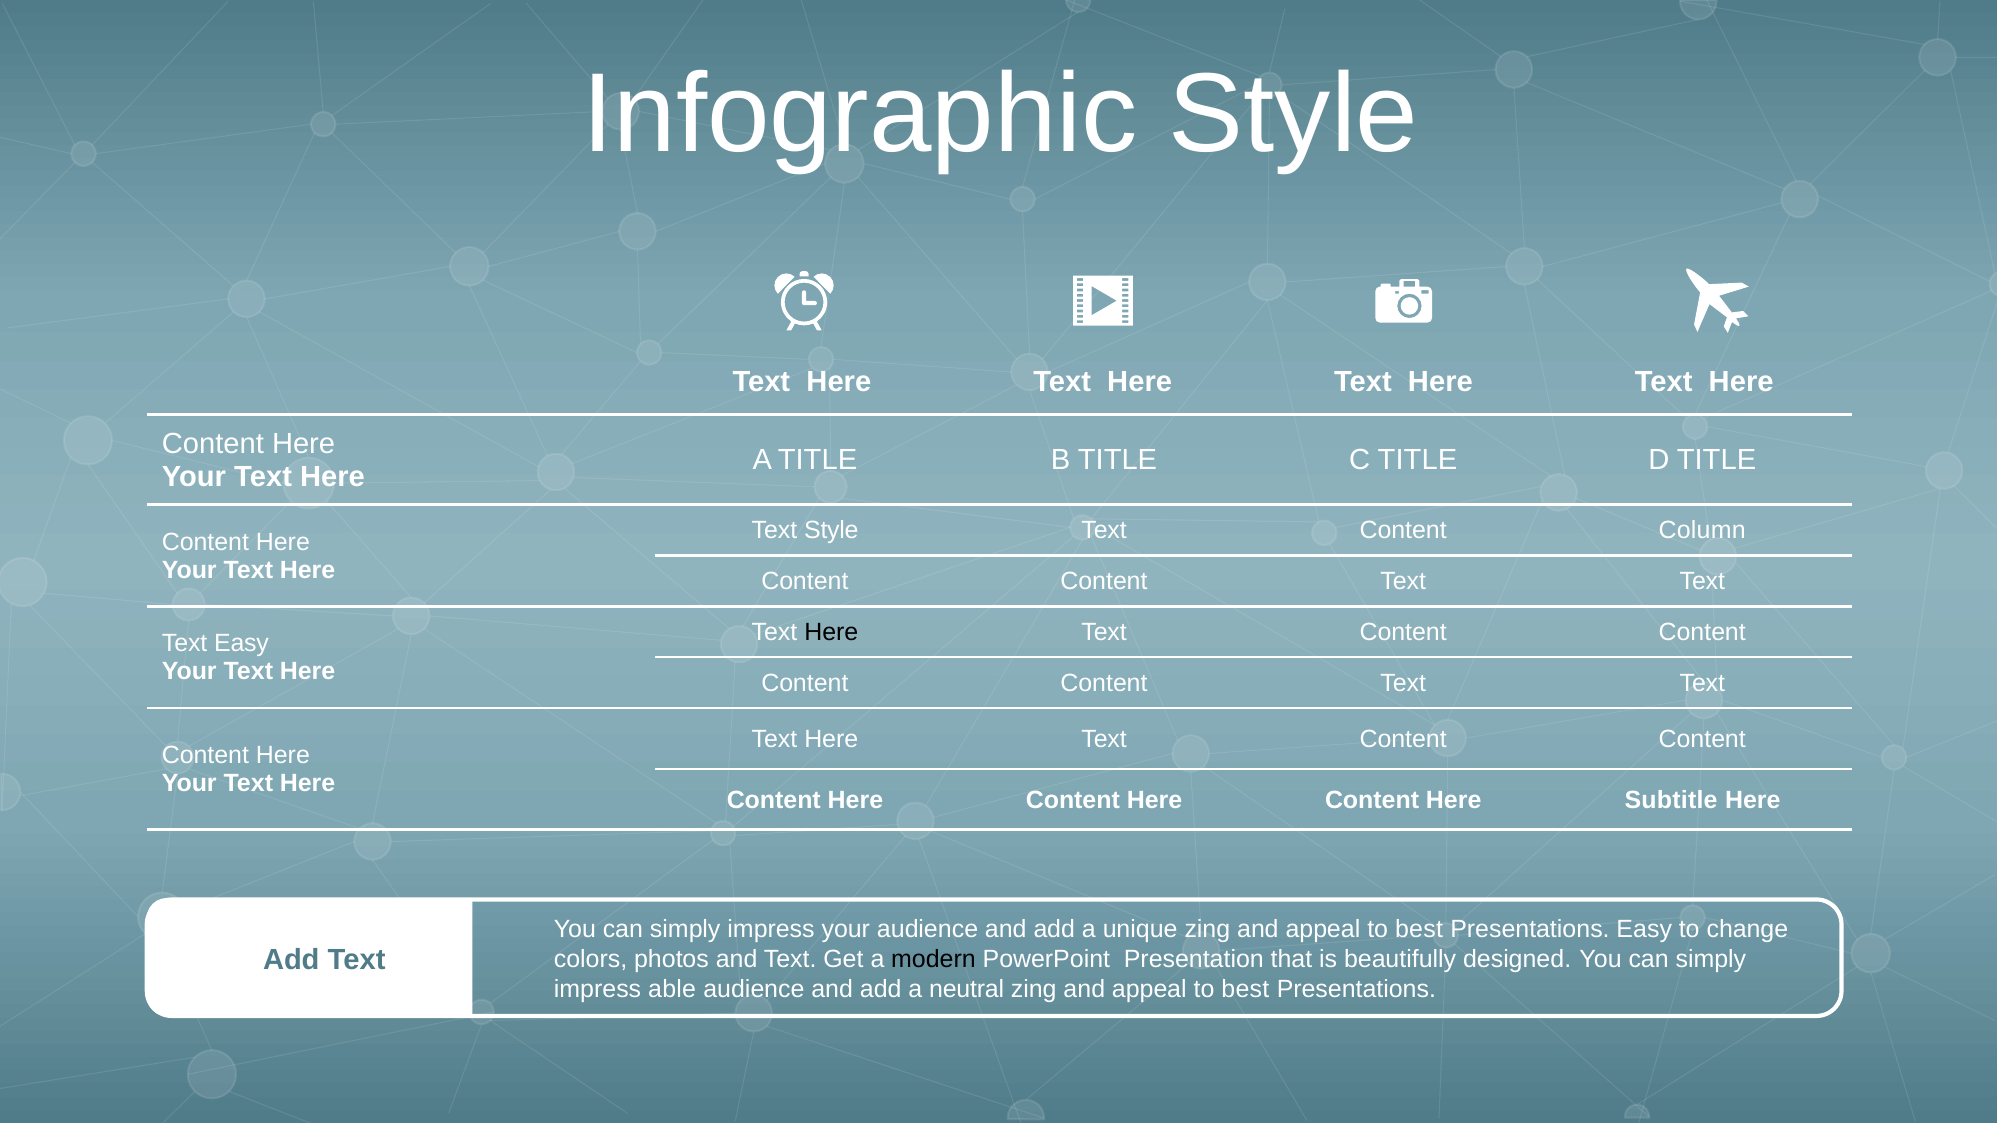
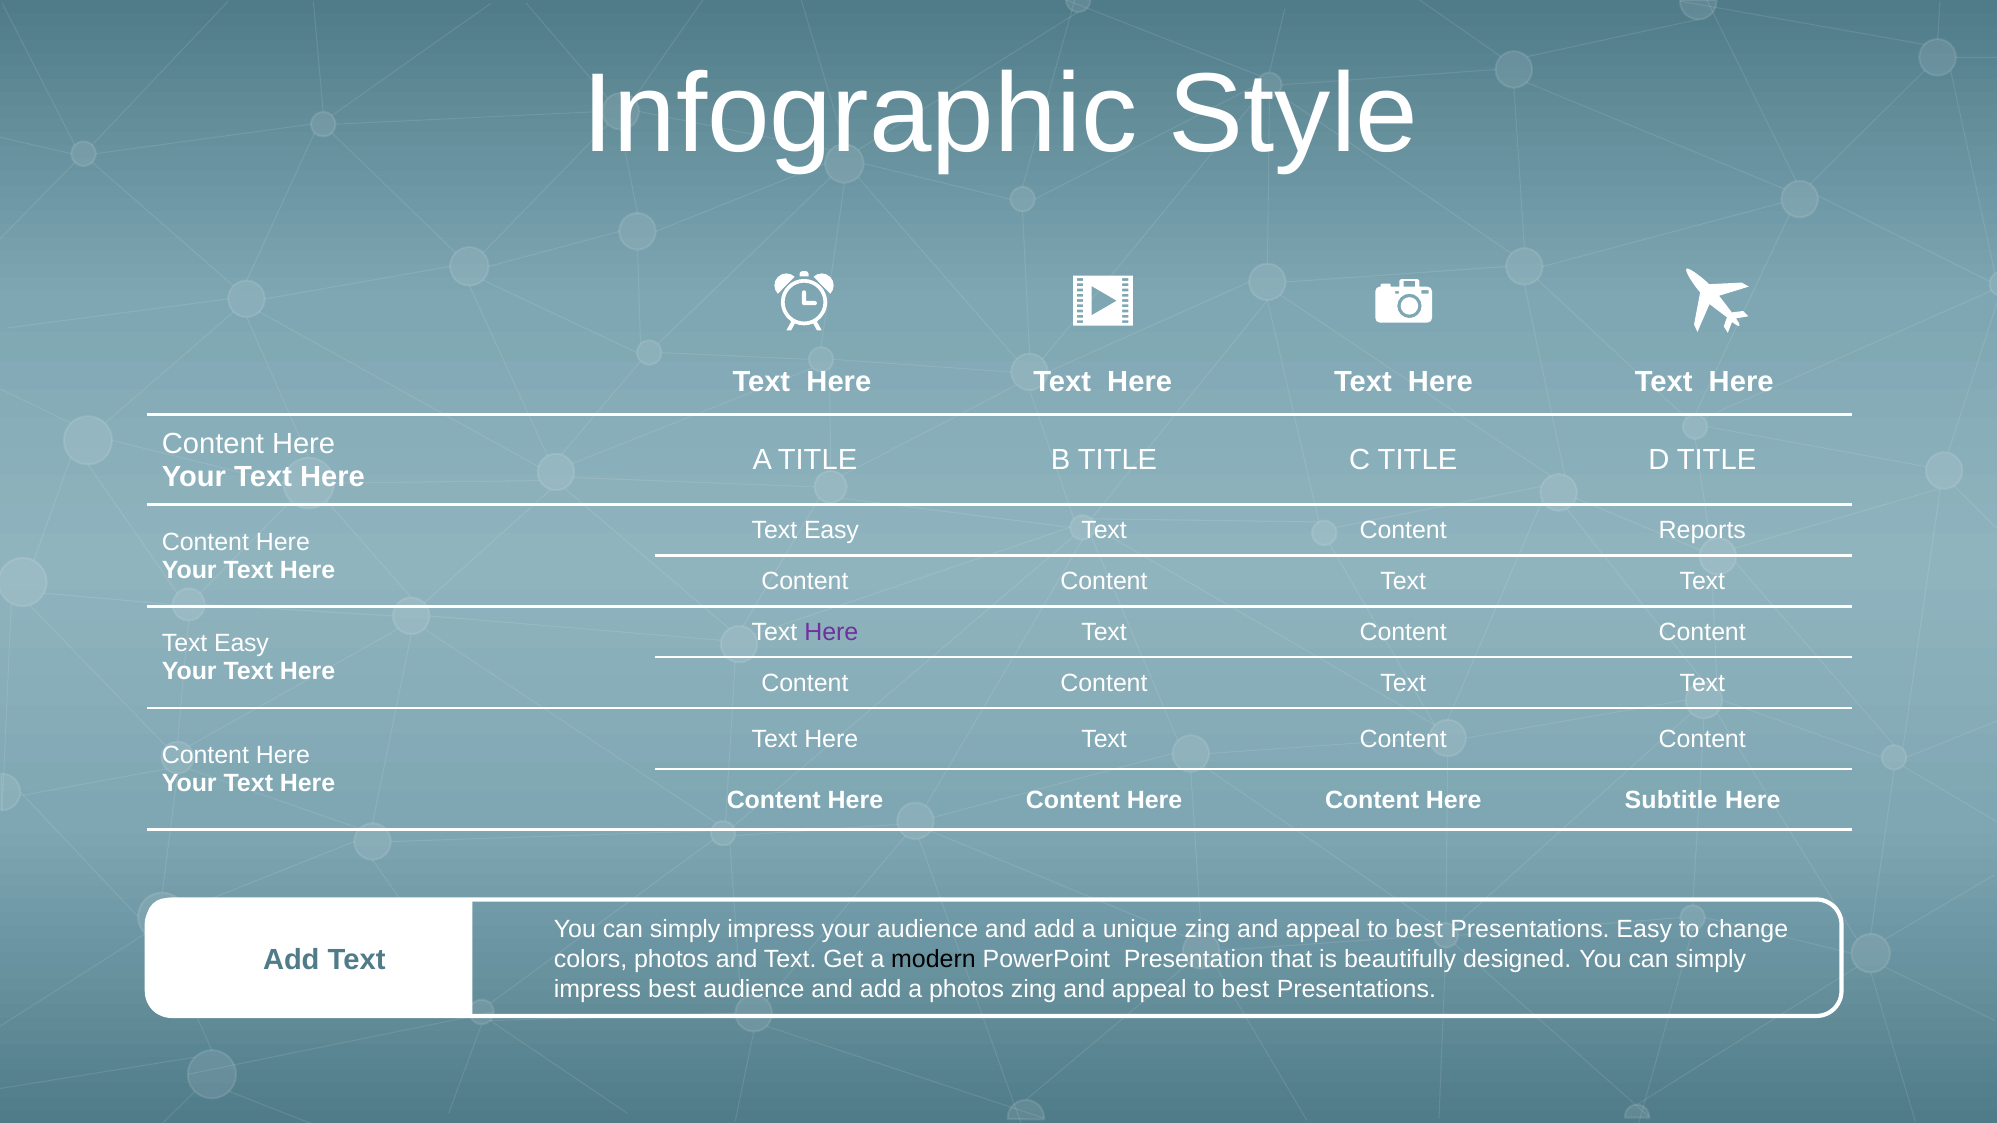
Style at (831, 531): Style -> Easy
Column: Column -> Reports
Here at (831, 632) colour: black -> purple
impress able: able -> best
a neutral: neutral -> photos
